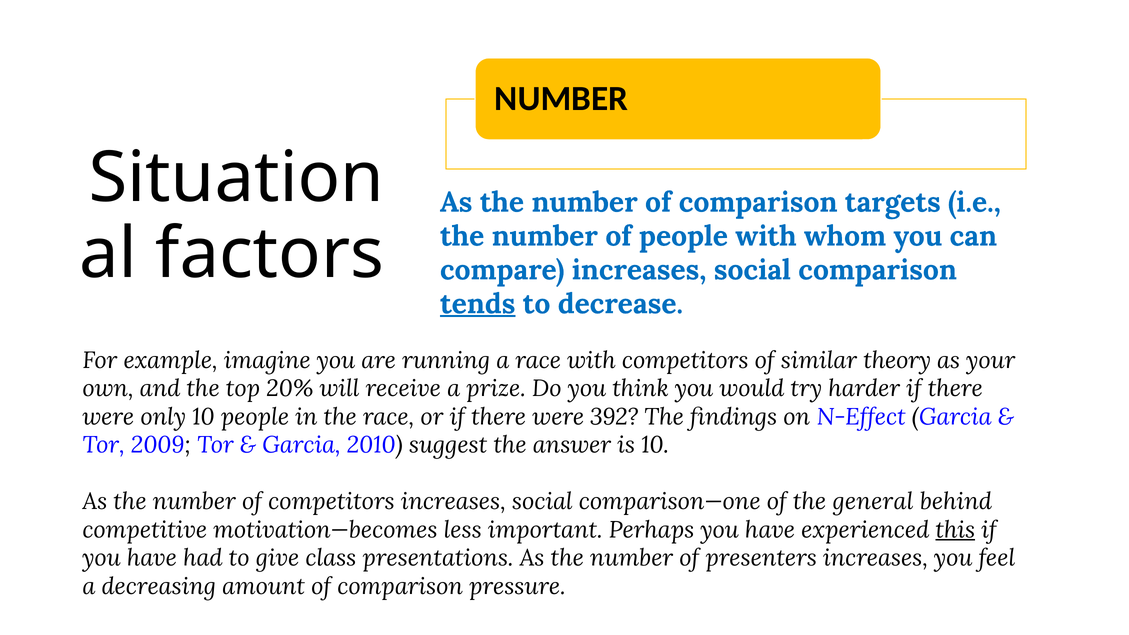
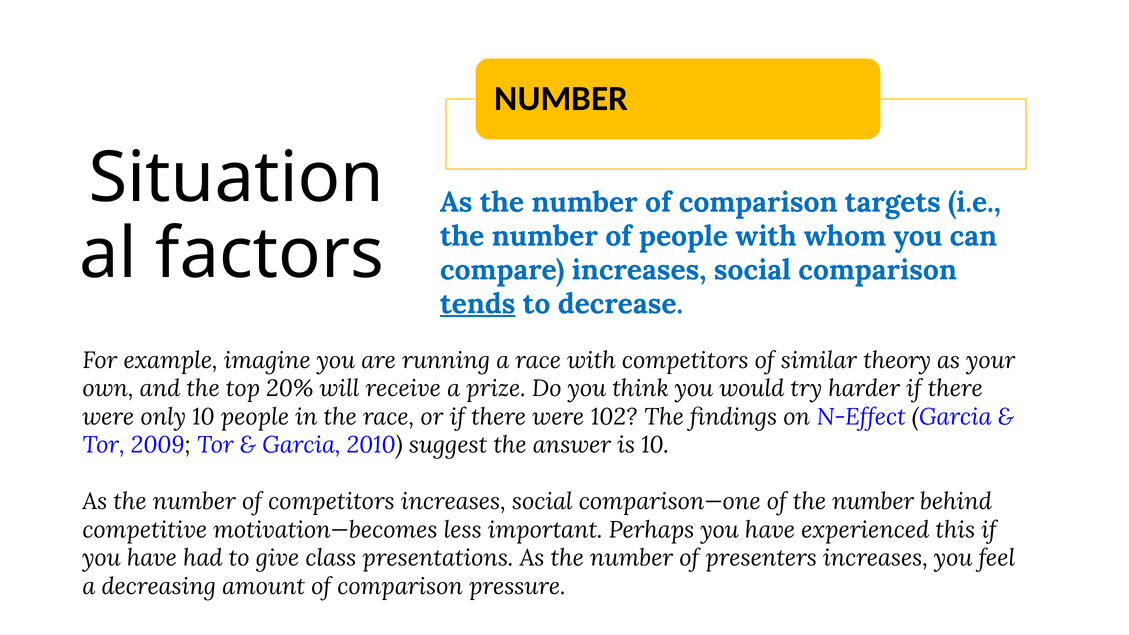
392: 392 -> 102
of the general: general -> number
this underline: present -> none
